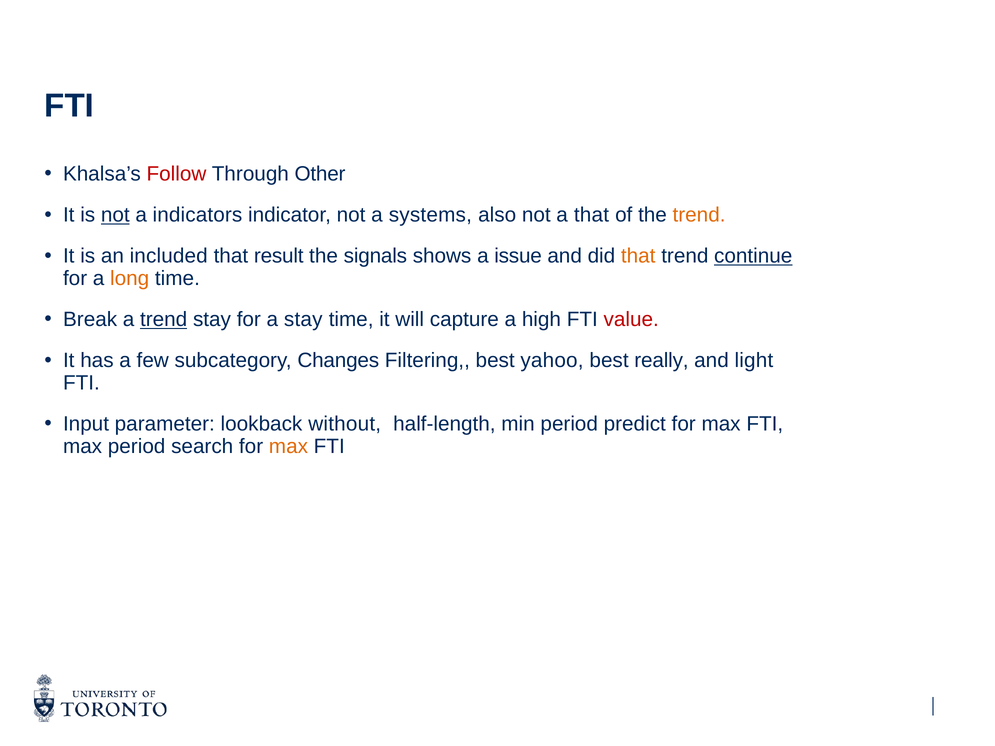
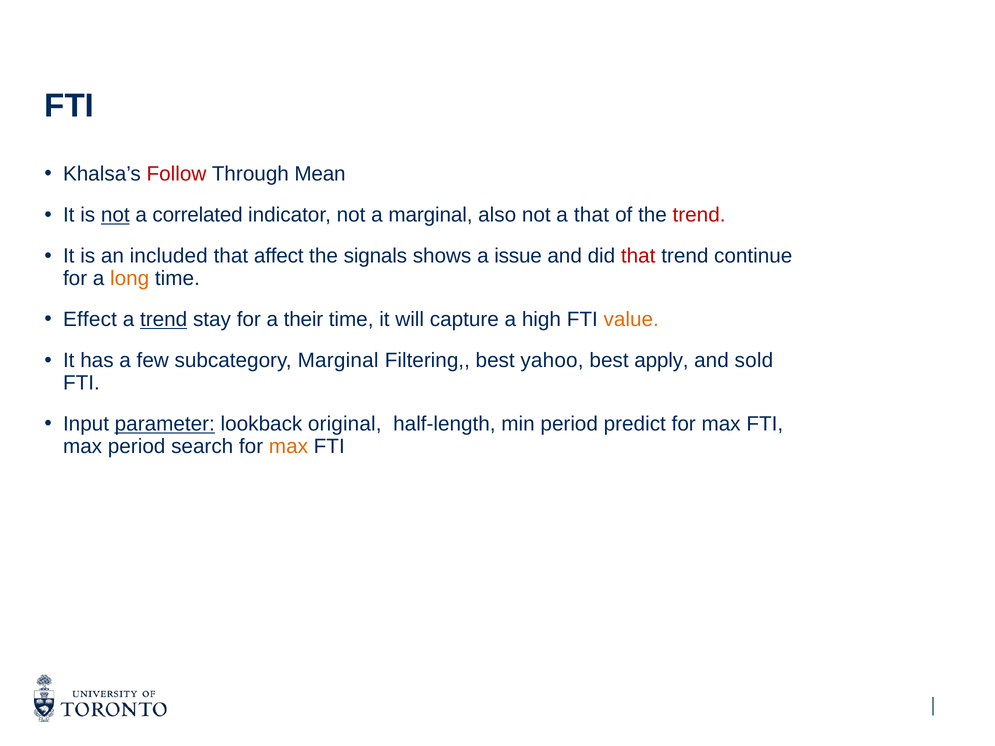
Other: Other -> Mean
indicators: indicators -> correlated
a systems: systems -> marginal
trend at (699, 215) colour: orange -> red
result: result -> affect
that at (638, 256) colour: orange -> red
continue underline: present -> none
Break: Break -> Effect
a stay: stay -> their
value colour: red -> orange
subcategory Changes: Changes -> Marginal
really: really -> apply
light: light -> sold
parameter underline: none -> present
without: without -> original
